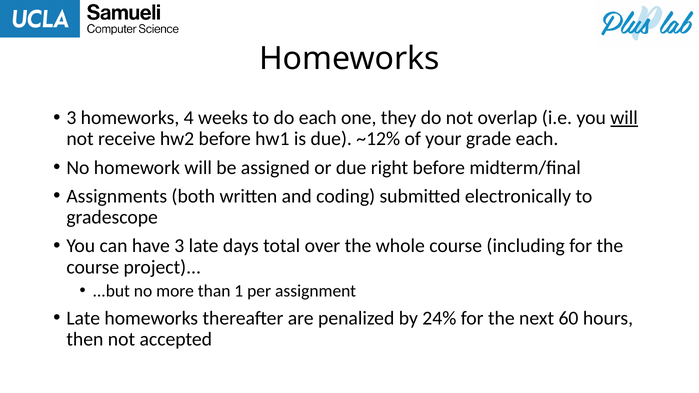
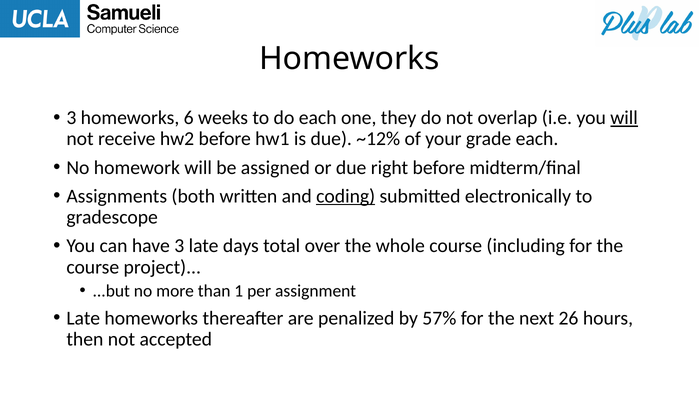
4: 4 -> 6
coding underline: none -> present
24%: 24% -> 57%
60: 60 -> 26
